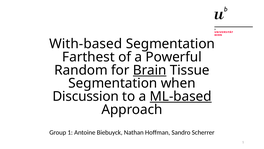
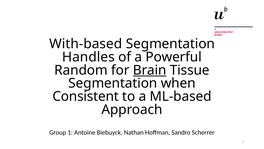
Farthest: Farthest -> Handles
Discussion: Discussion -> Consistent
ML-based underline: present -> none
